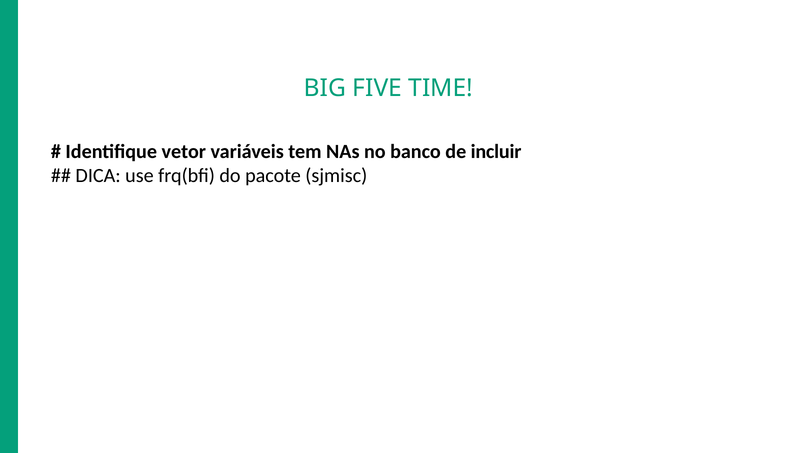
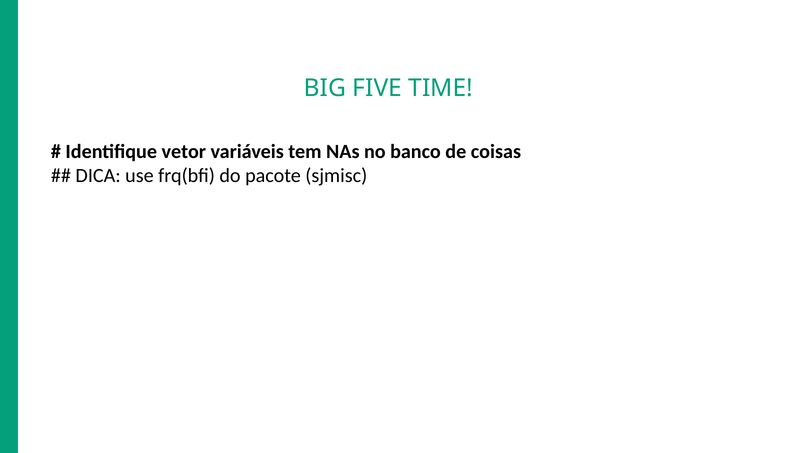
incluir: incluir -> coisas
